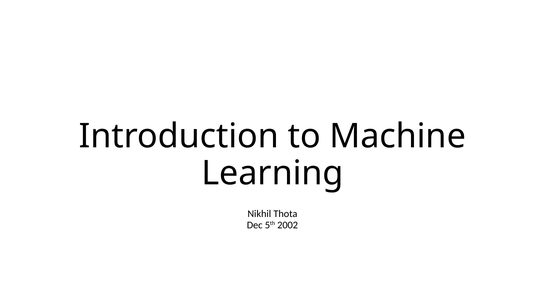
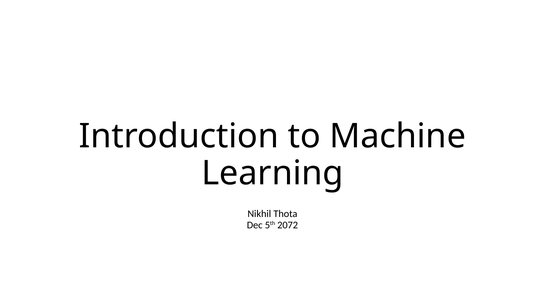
2002: 2002 -> 2072
